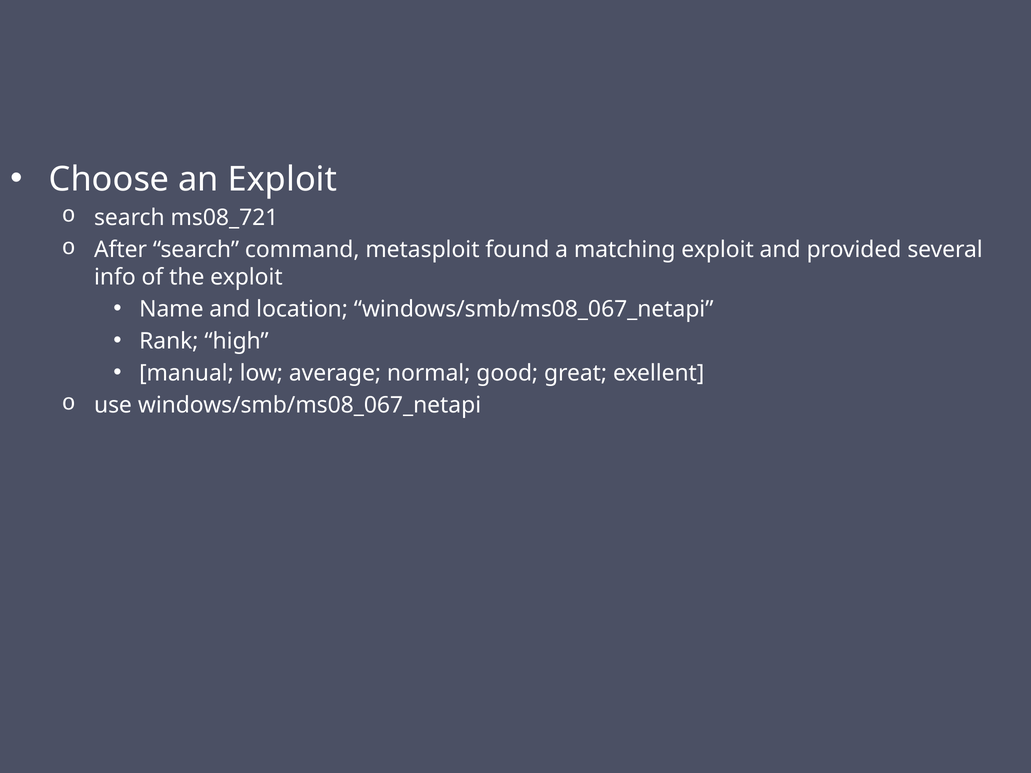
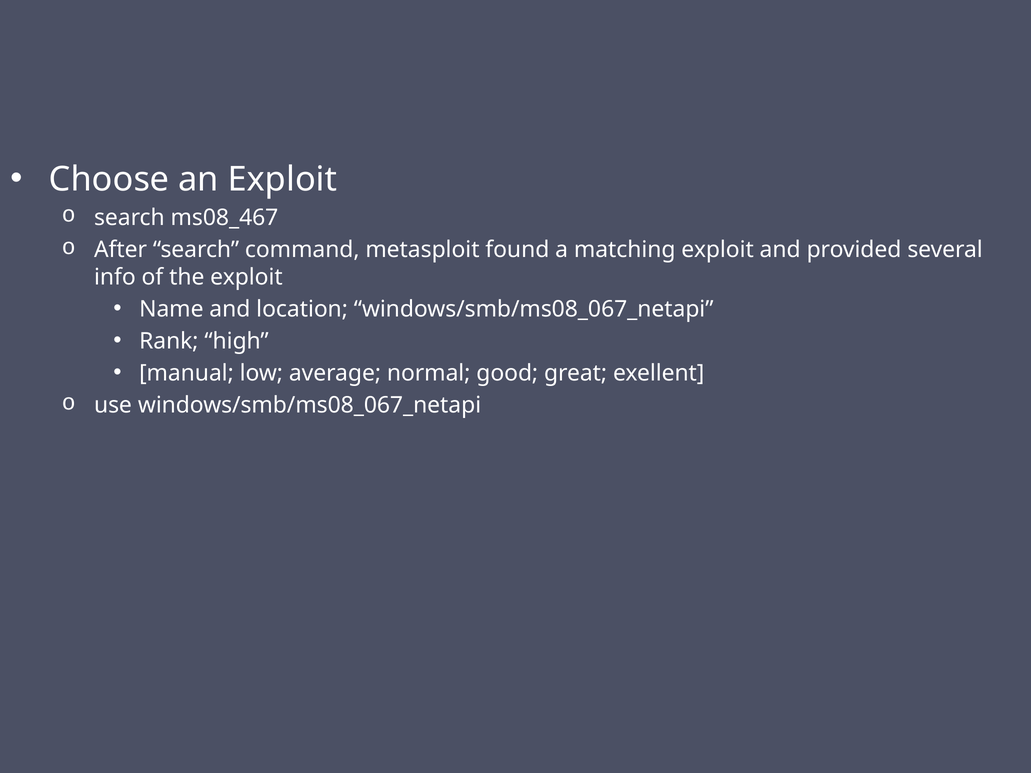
ms08_721: ms08_721 -> ms08_467
